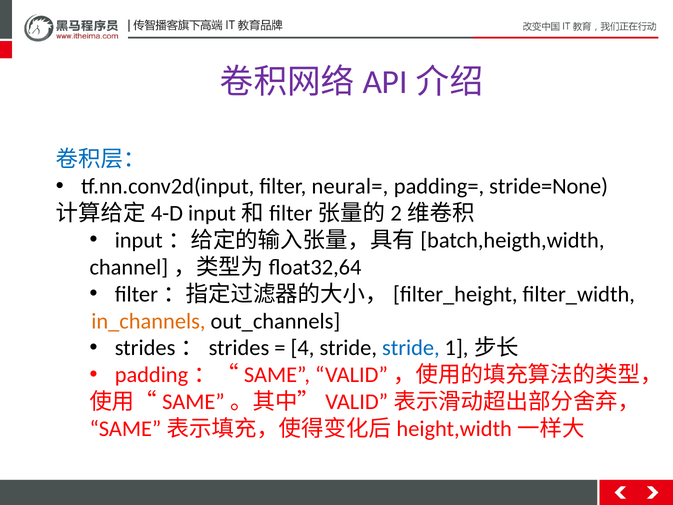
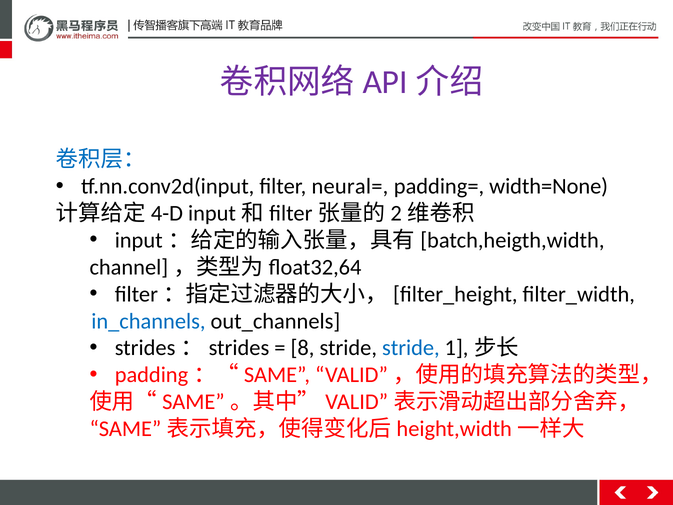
stride=None: stride=None -> width=None
in_channels colour: orange -> blue
4: 4 -> 8
